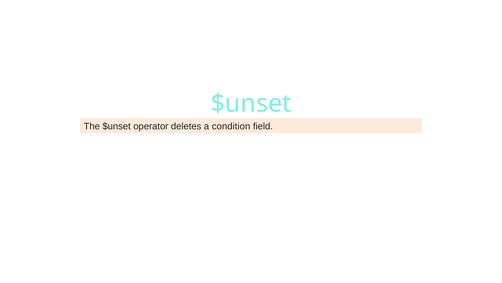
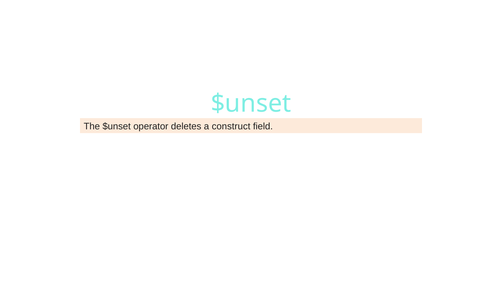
condition: condition -> construct
